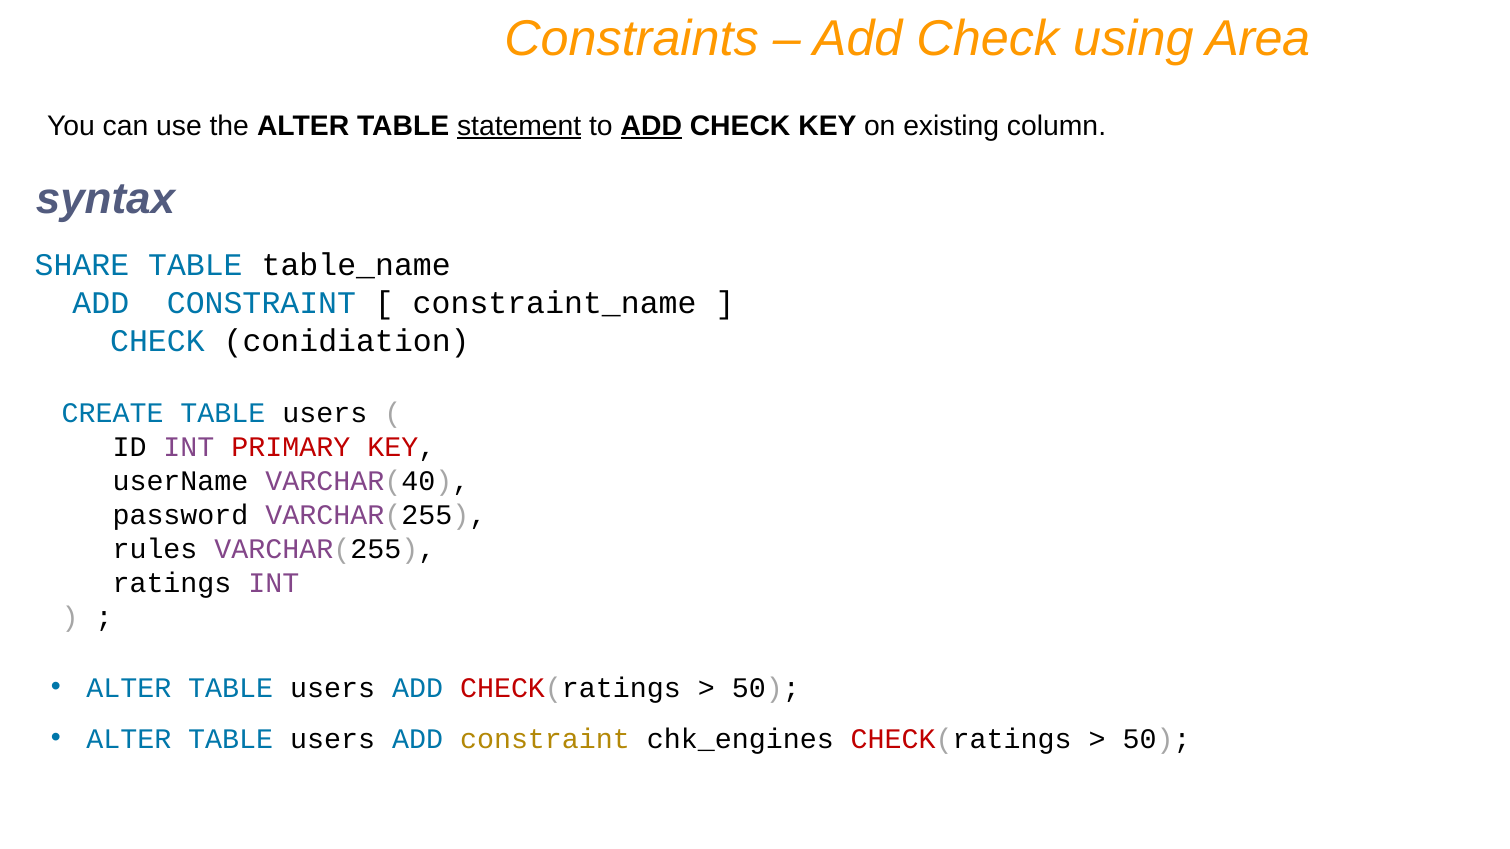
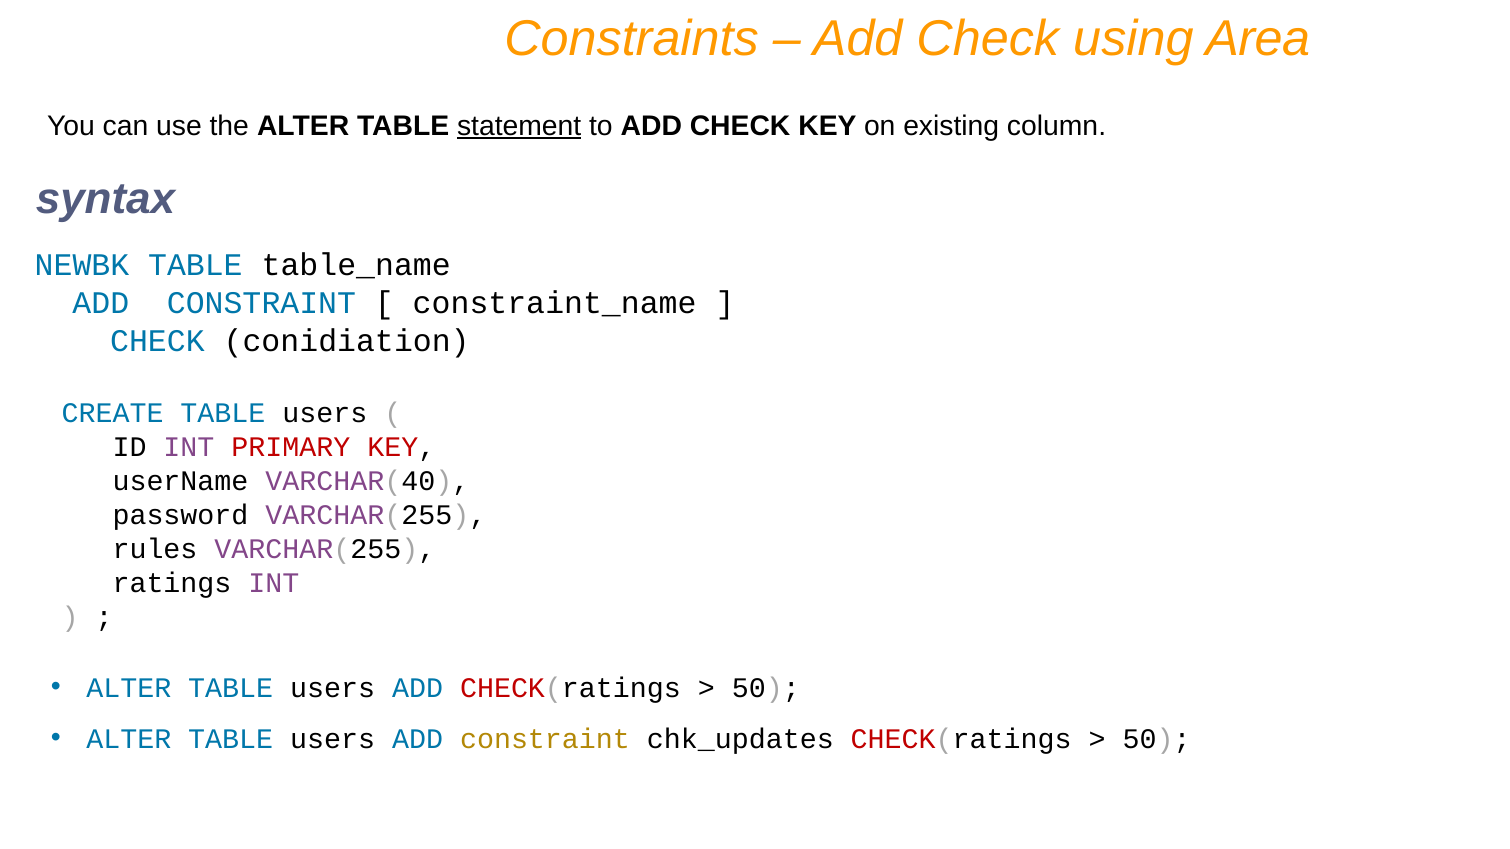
ADD at (651, 126) underline: present -> none
SHARE: SHARE -> NEWBK
chk_engines: chk_engines -> chk_updates
